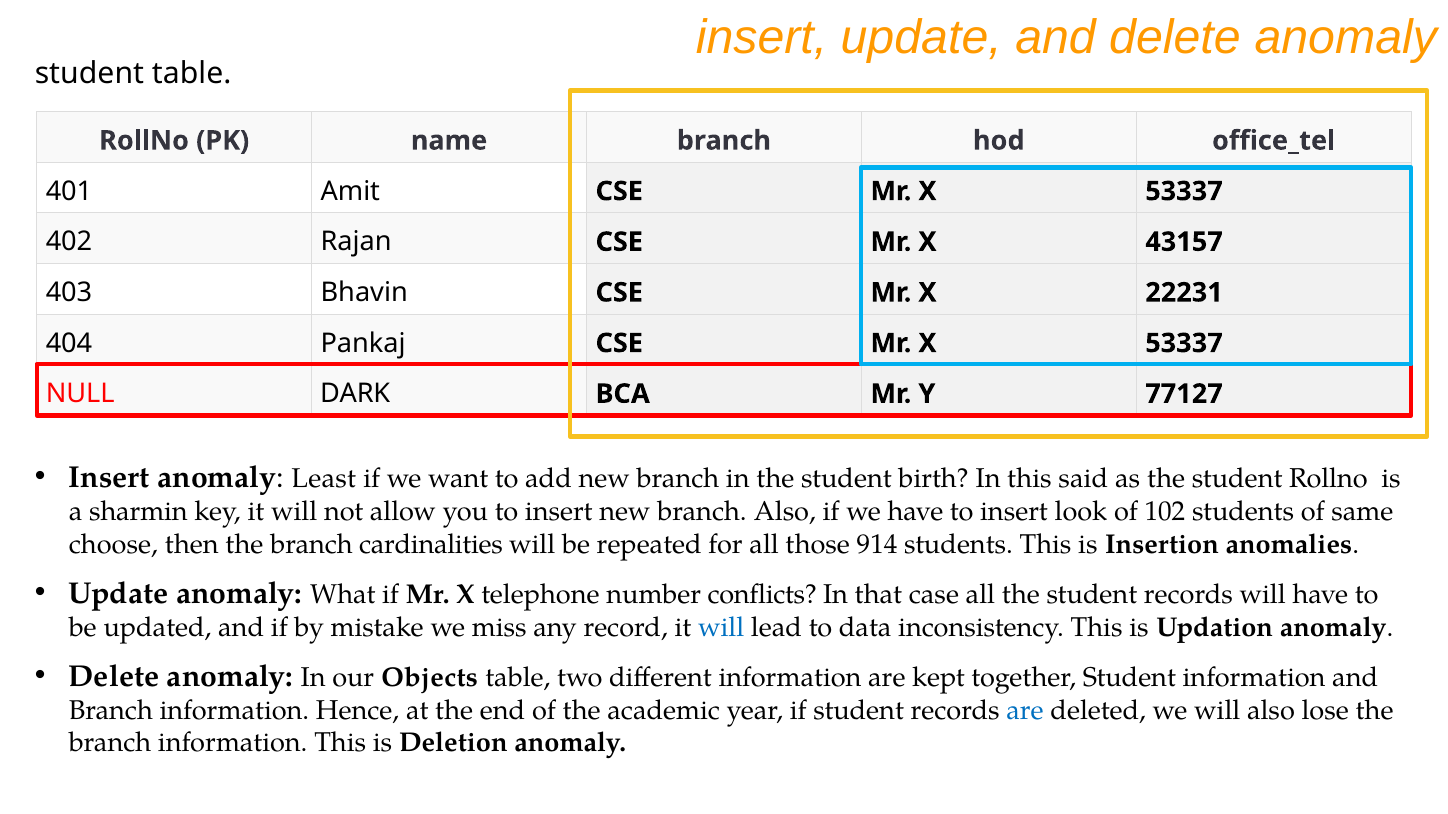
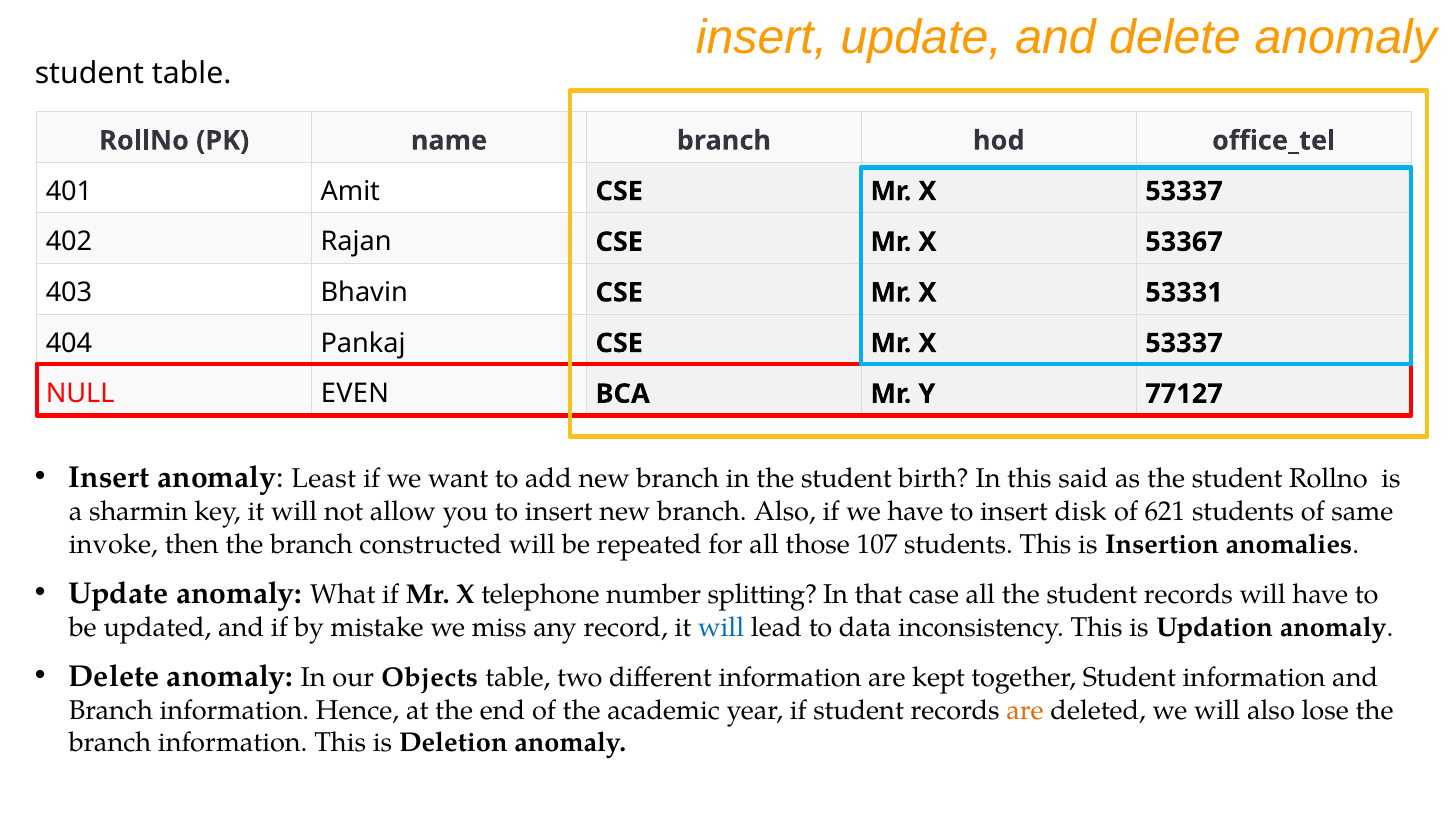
43157: 43157 -> 53367
22231: 22231 -> 53331
DARK: DARK -> EVEN
look: look -> disk
102: 102 -> 621
choose: choose -> invoke
cardinalities: cardinalities -> constructed
914: 914 -> 107
conflicts: conflicts -> splitting
are at (1025, 711) colour: blue -> orange
